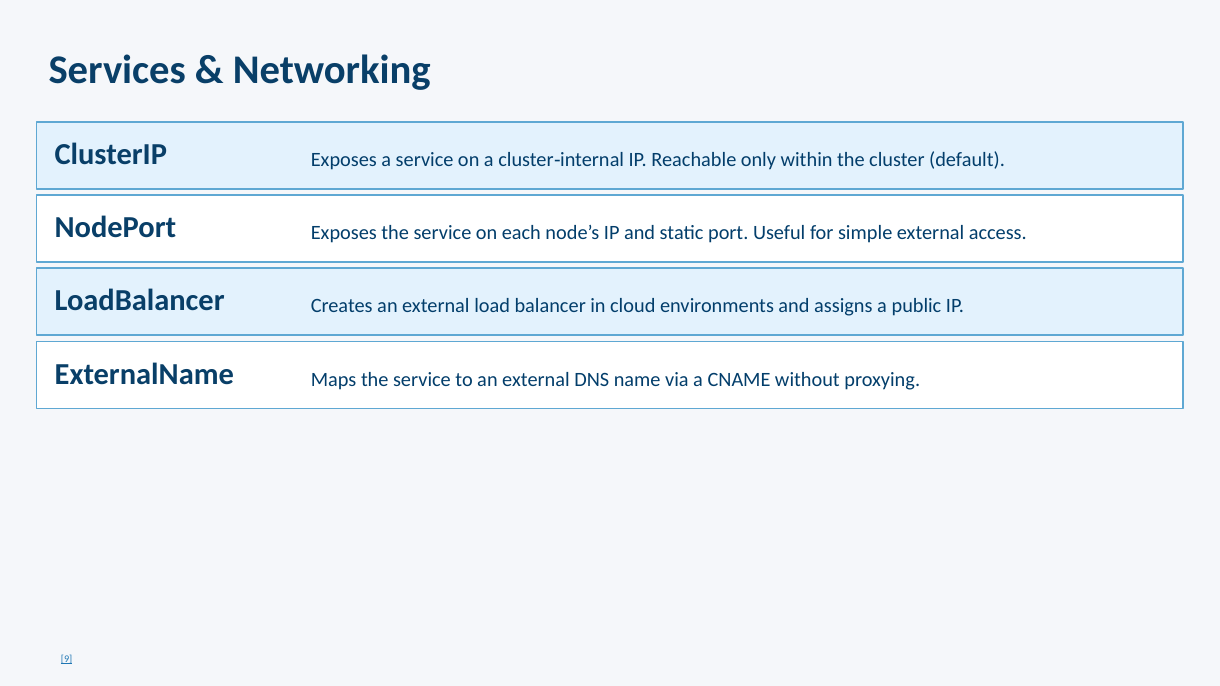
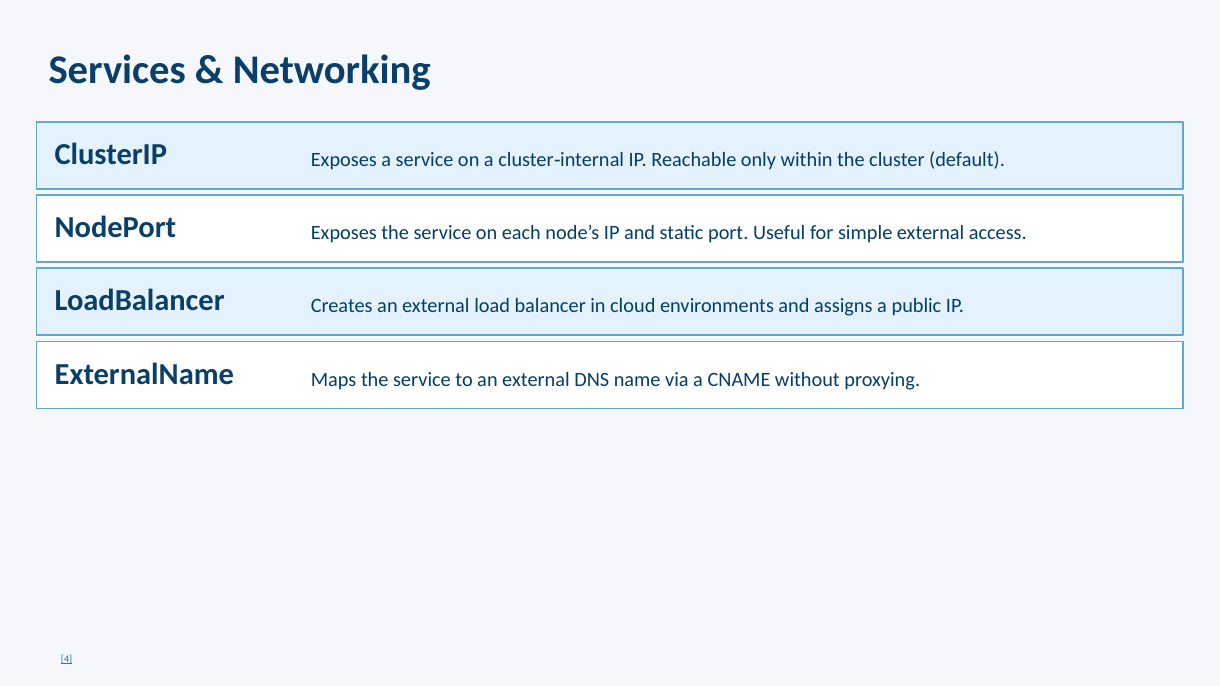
9: 9 -> 4
